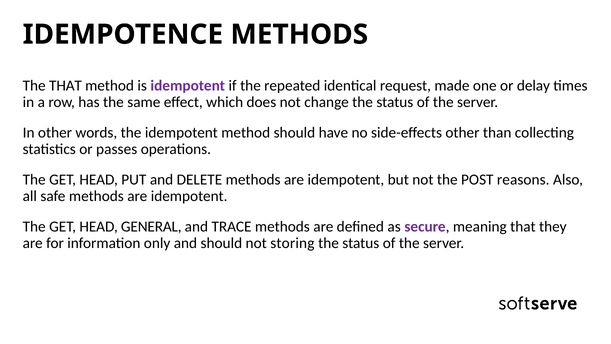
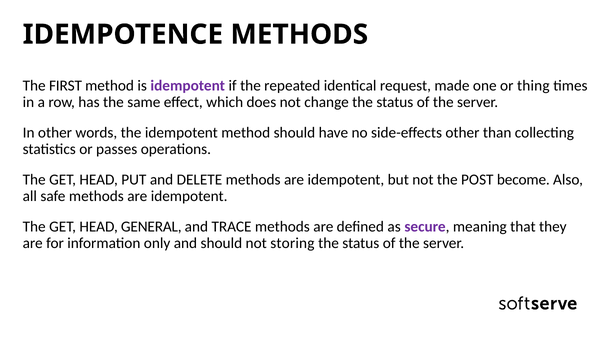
The THAT: THAT -> FIRST
delay: delay -> thing
reasons: reasons -> become
